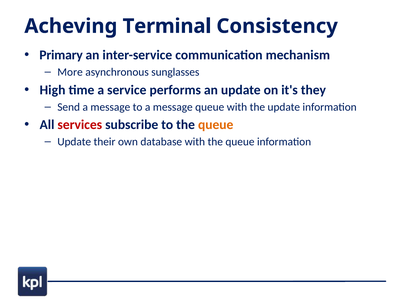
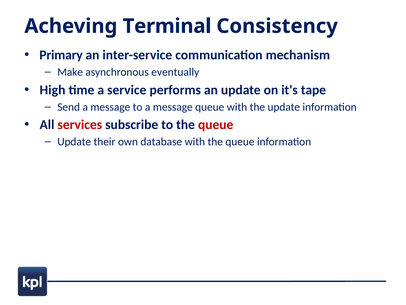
More: More -> Make
sunglasses: sunglasses -> eventually
they: they -> tape
queue at (216, 125) colour: orange -> red
